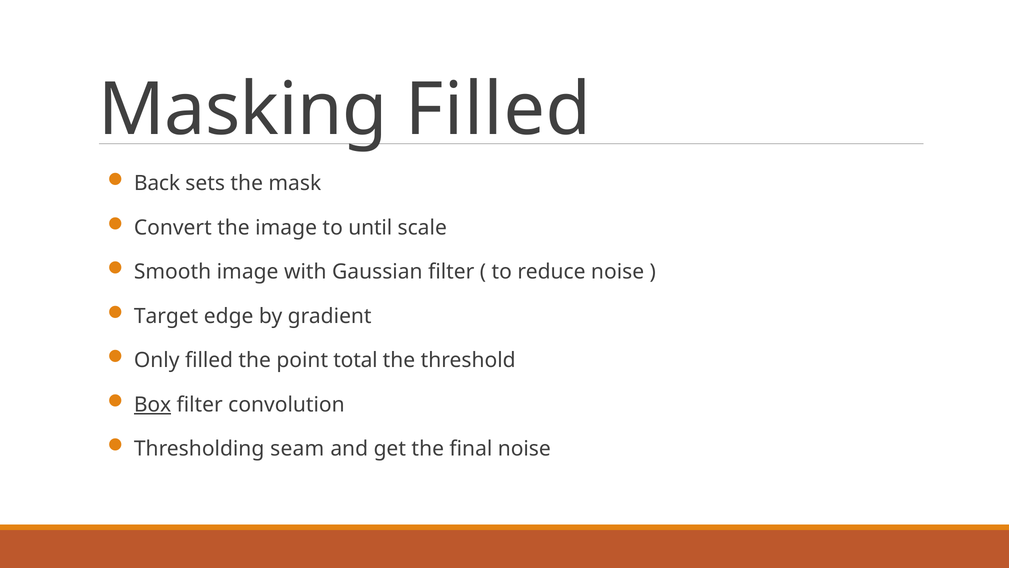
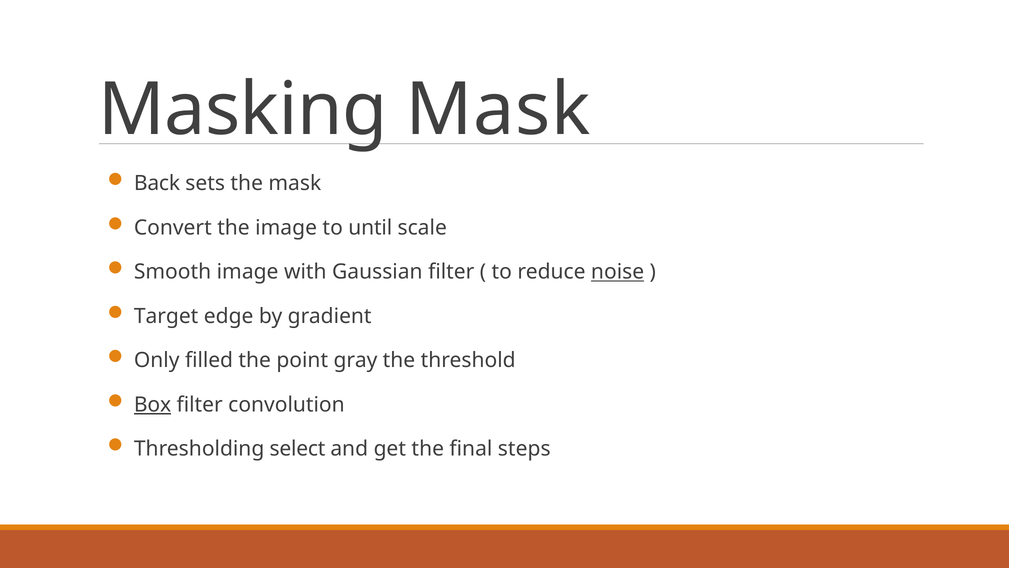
Masking Filled: Filled -> Mask
noise at (618, 272) underline: none -> present
total: total -> gray
seam: seam -> select
final noise: noise -> steps
